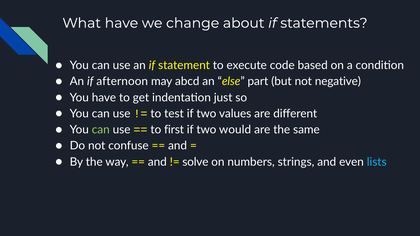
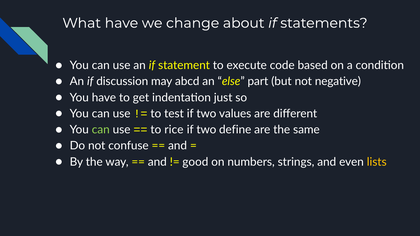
afternoon: afternoon -> discussion
first: first -> rice
would: would -> define
solve: solve -> good
lists colour: light blue -> yellow
